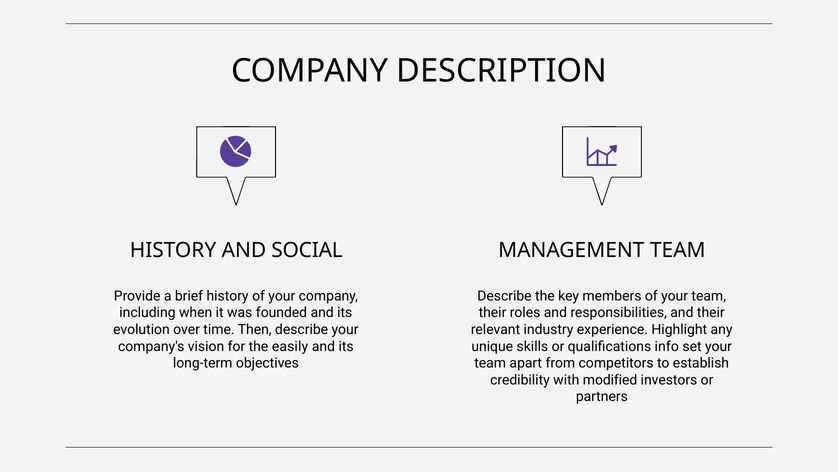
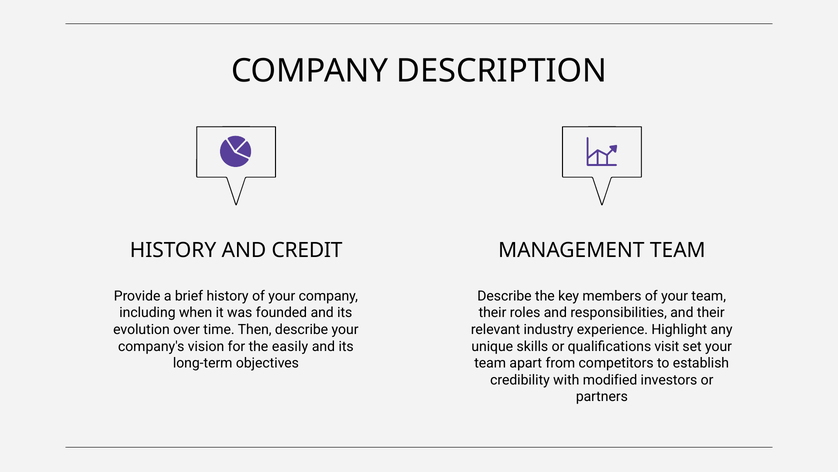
SOCIAL: SOCIAL -> CREDIT
info: info -> visit
